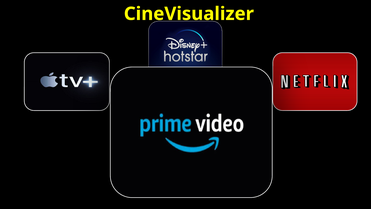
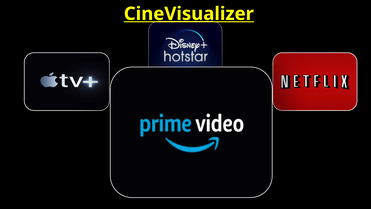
CineVisualizer underline: none -> present
